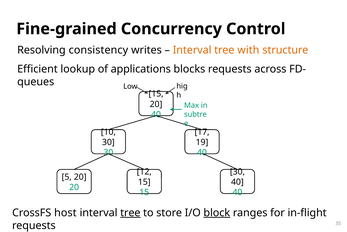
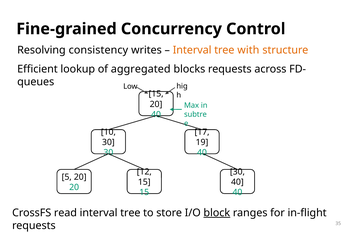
applications: applications -> aggregated
host: host -> read
tree at (130, 212) underline: present -> none
